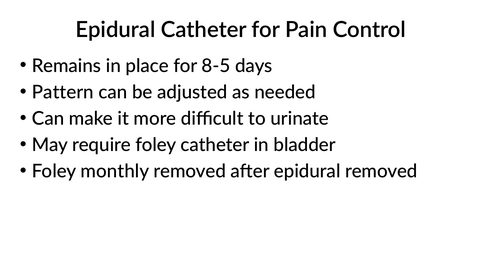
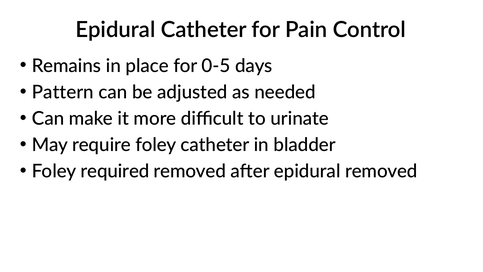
8-5: 8-5 -> 0-5
monthly: monthly -> required
